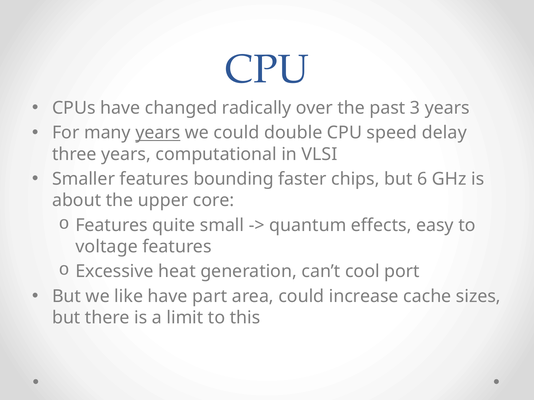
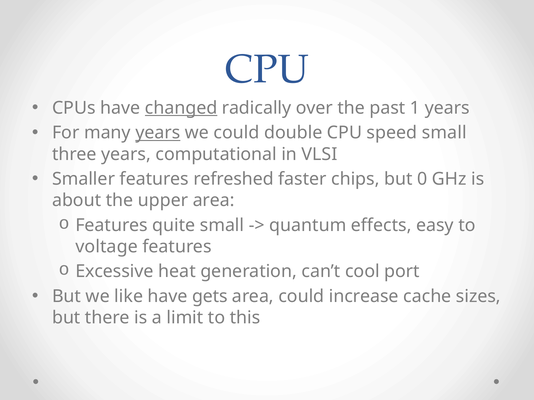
changed underline: none -> present
3: 3 -> 1
speed delay: delay -> small
bounding: bounding -> refreshed
6: 6 -> 0
upper core: core -> area
part: part -> gets
